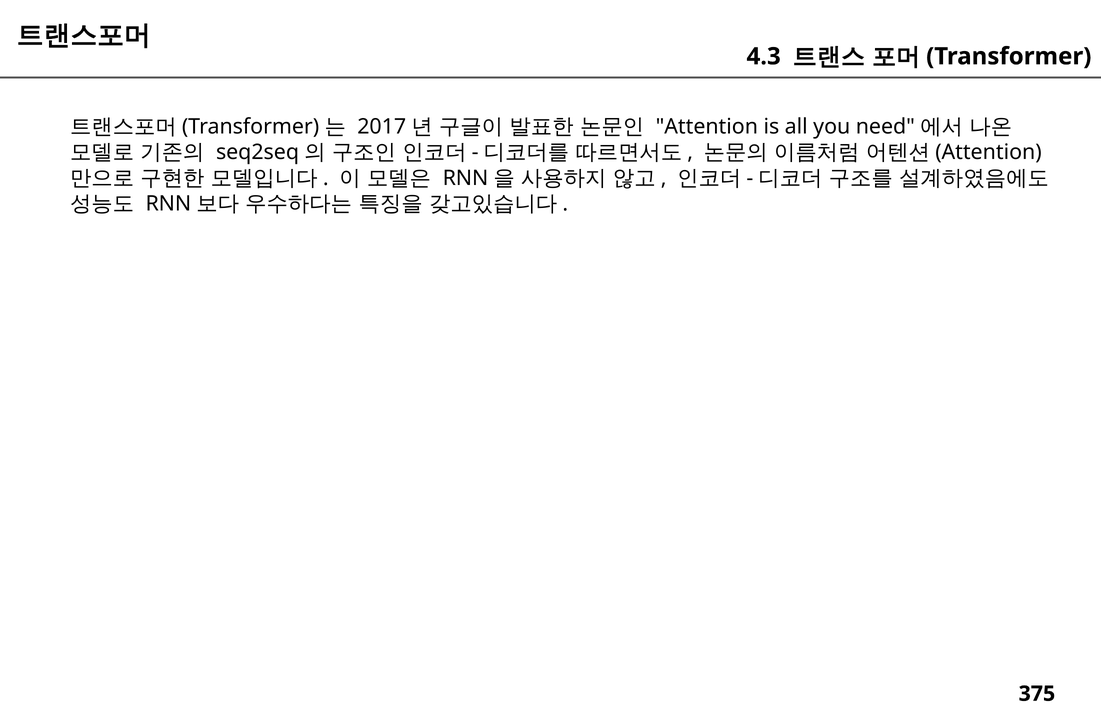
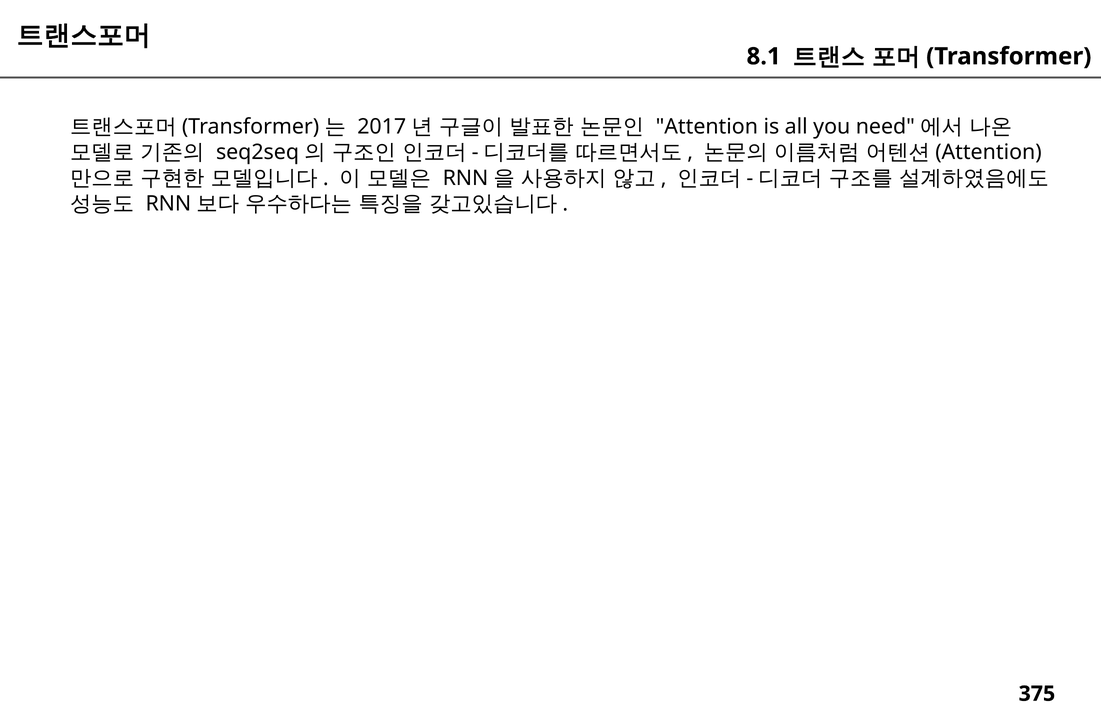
4.3: 4.3 -> 8.1
